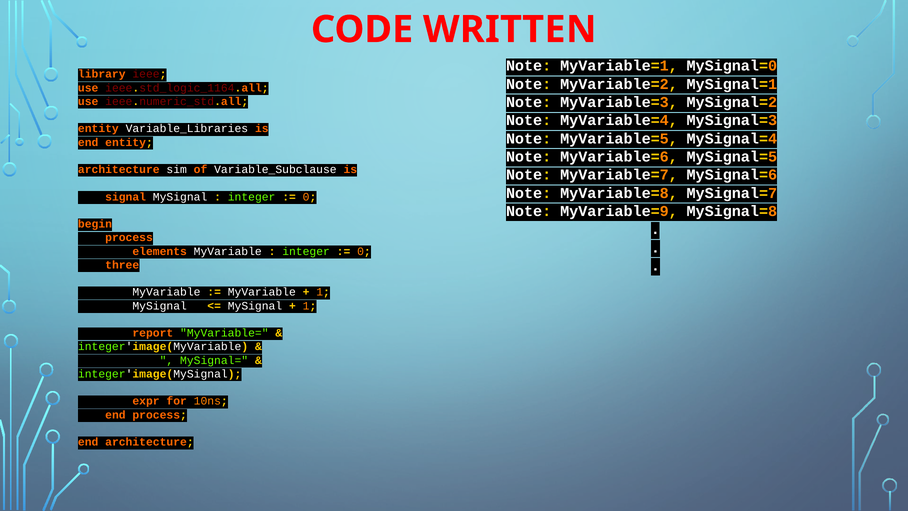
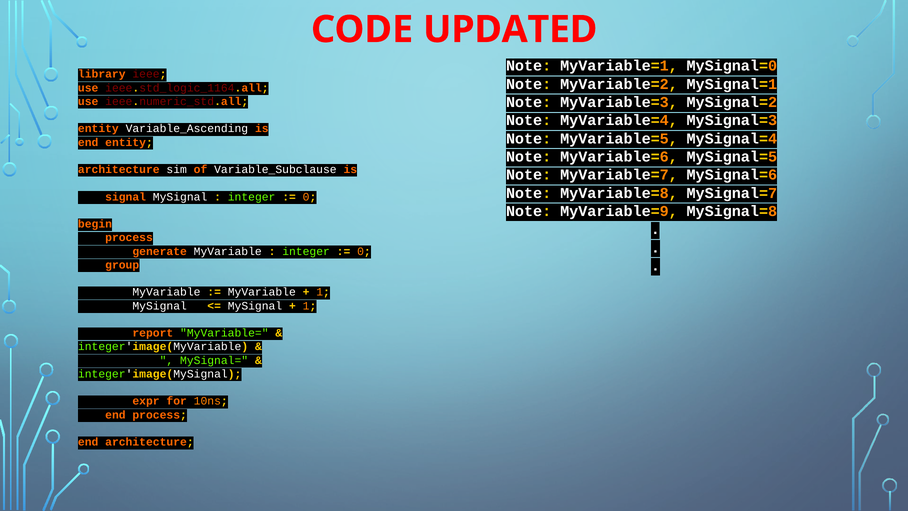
WRITTEN: WRITTEN -> UPDATED
Variable_Libraries: Variable_Libraries -> Variable_Ascending
elements: elements -> generate
three: three -> group
